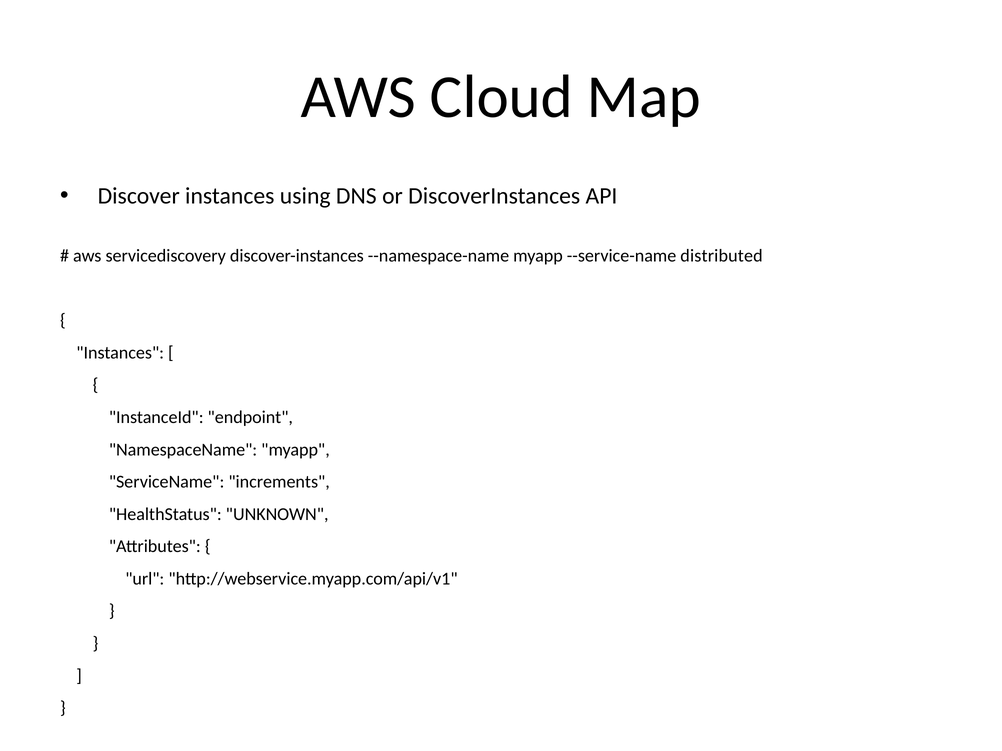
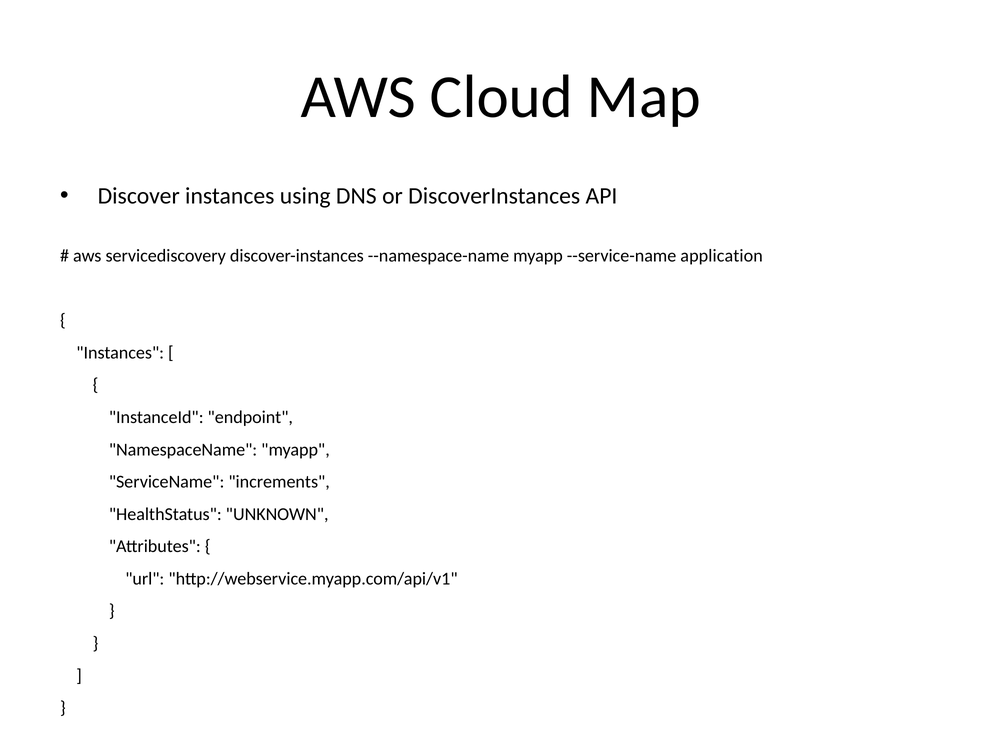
distributed: distributed -> application
